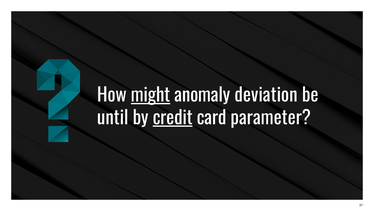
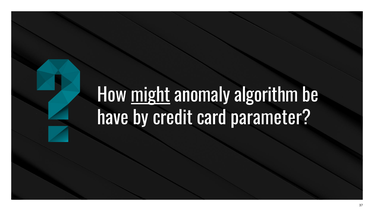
deviation: deviation -> algorithm
until: until -> have
credit underline: present -> none
